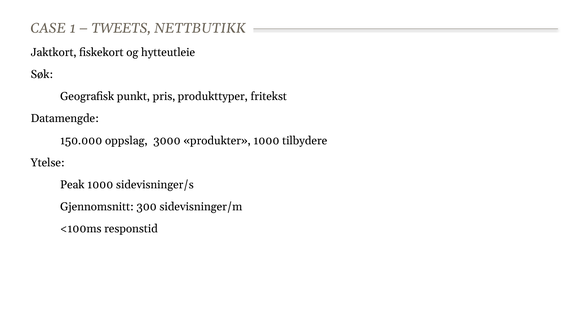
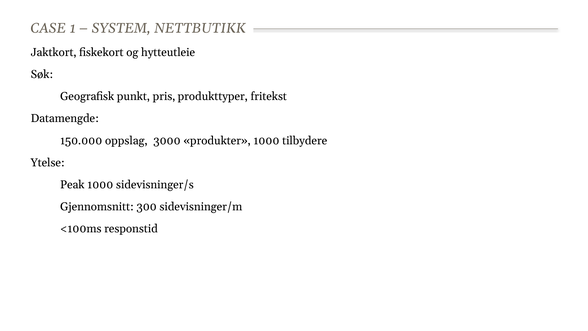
TWEETS: TWEETS -> SYSTEM
